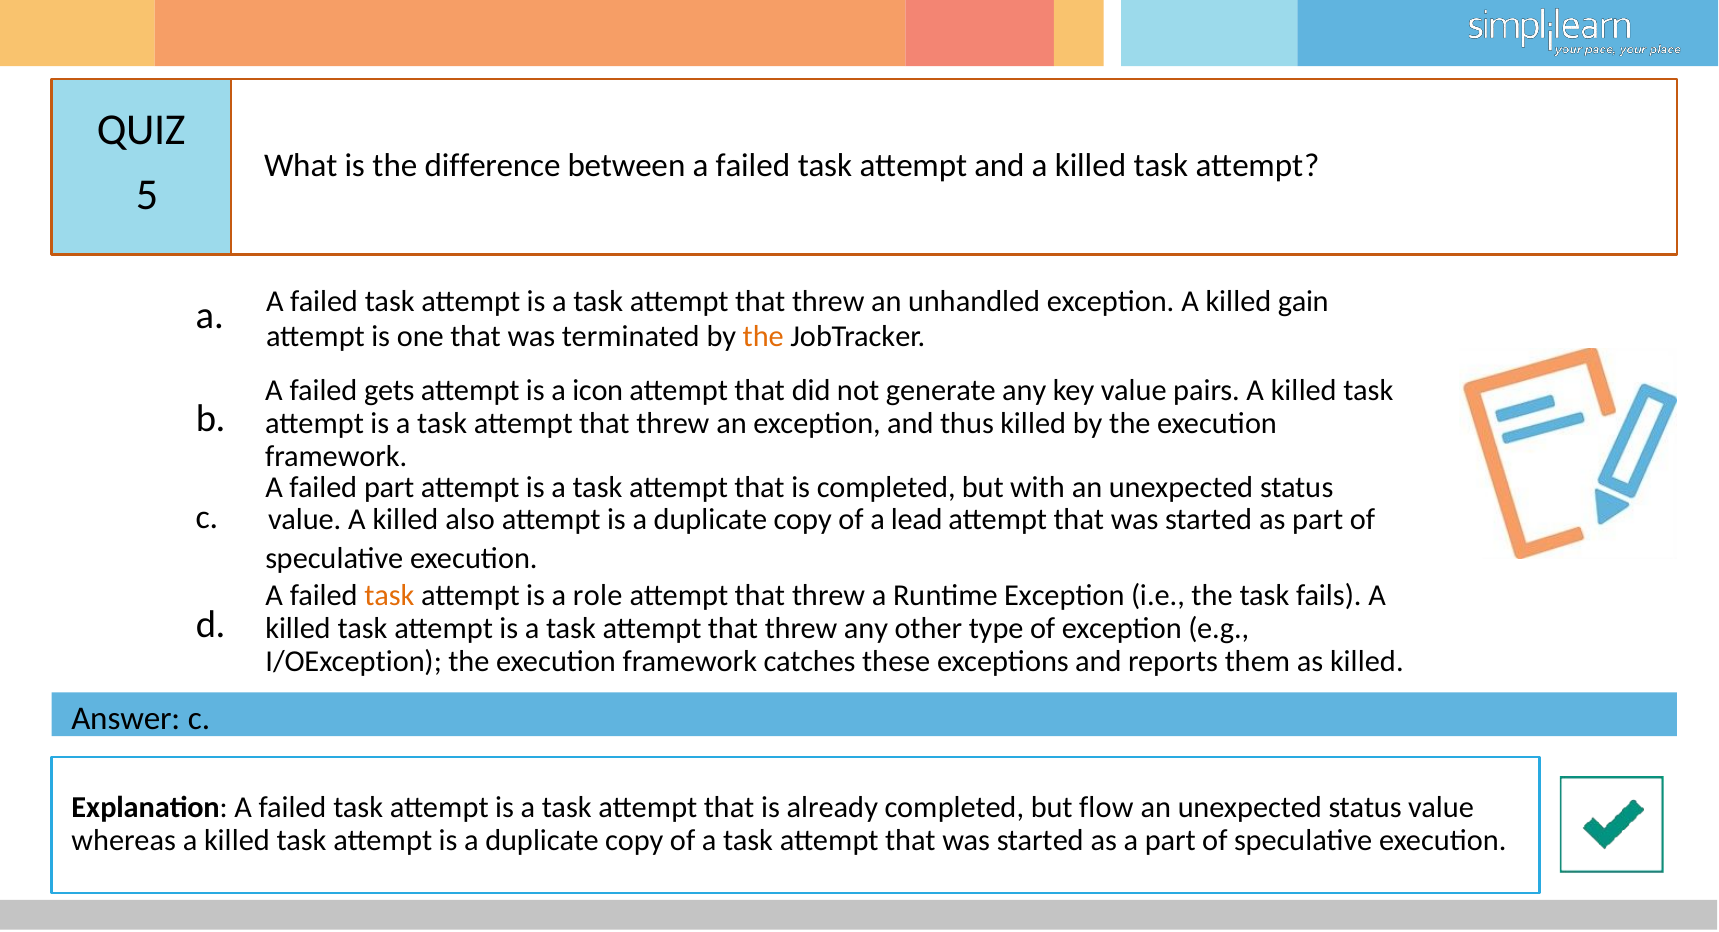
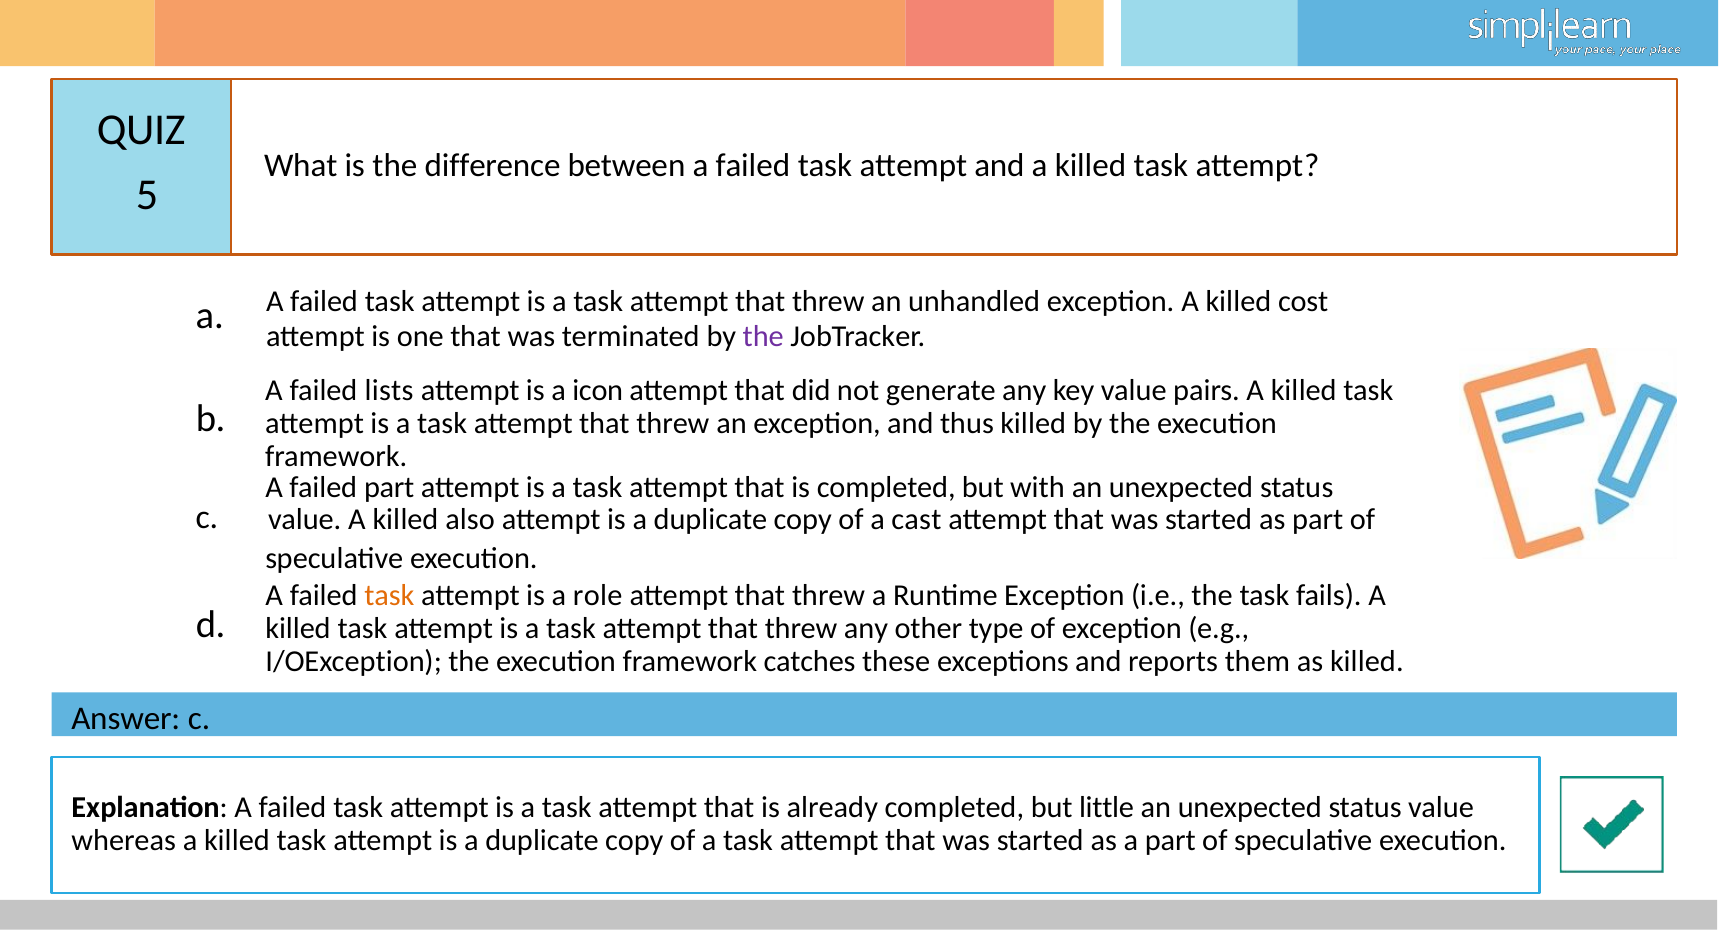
gain: gain -> cost
the at (763, 337) colour: orange -> purple
gets: gets -> lists
lead: lead -> cast
flow: flow -> little
